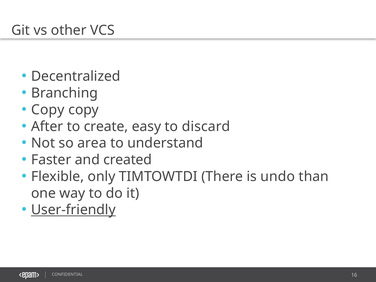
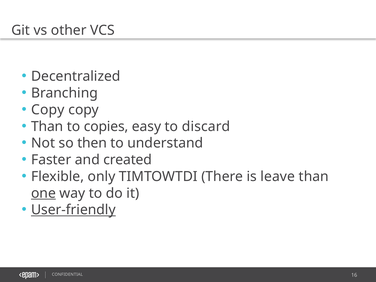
After at (47, 126): After -> Than
create: create -> copies
area: area -> then
undo: undo -> leave
one underline: none -> present
